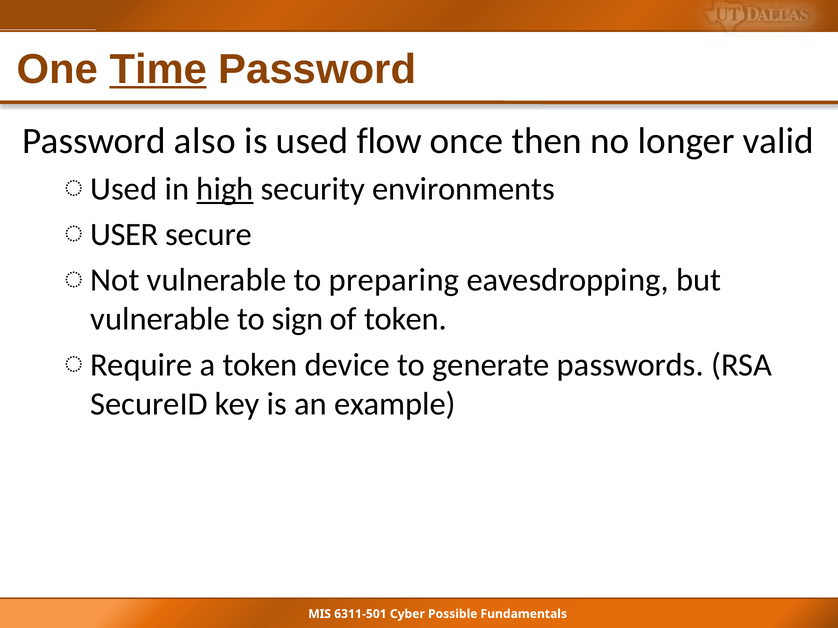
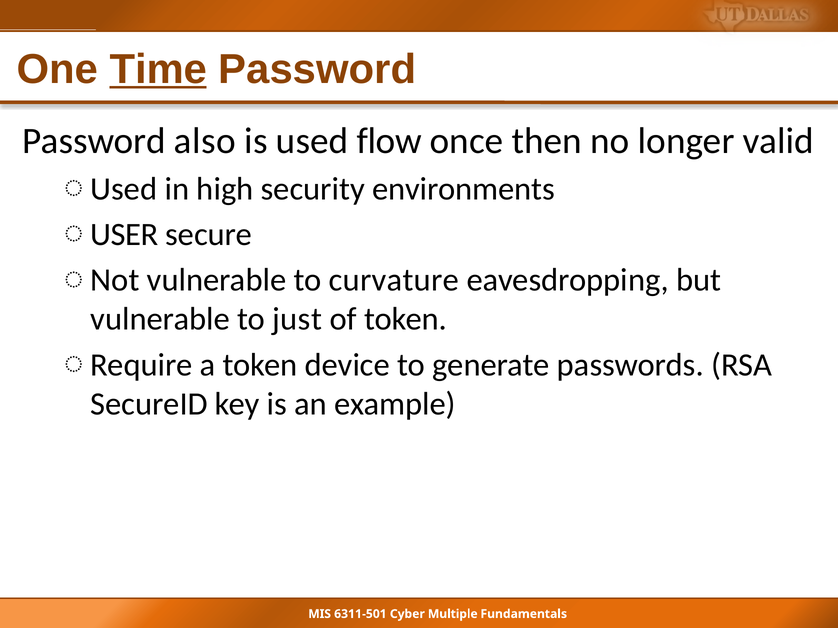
high underline: present -> none
preparing: preparing -> curvature
sign: sign -> just
Possible: Possible -> Multiple
